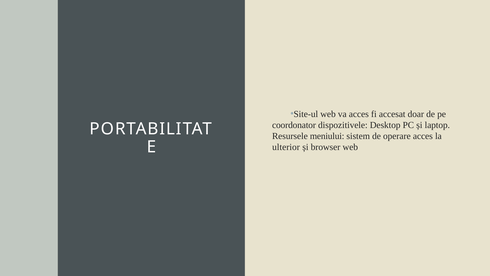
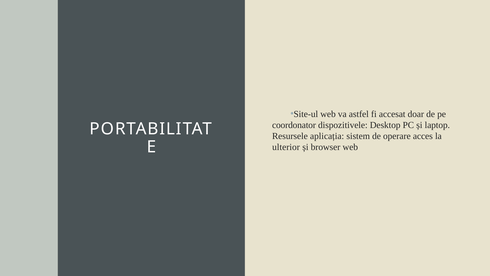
va acces: acces -> astfel
meniului: meniului -> aplicația
